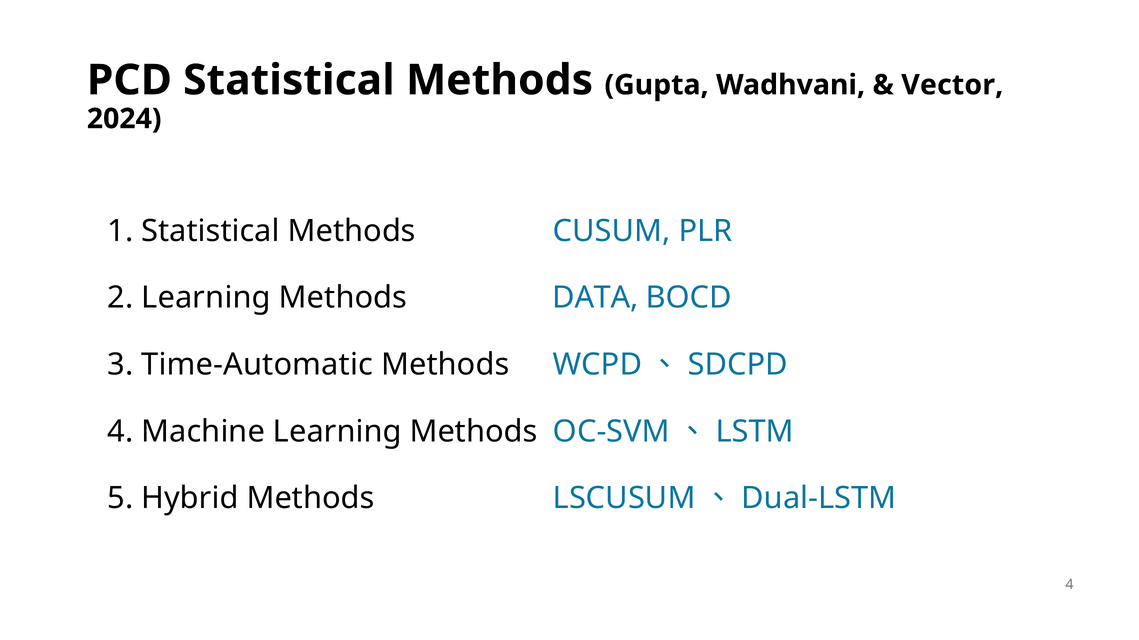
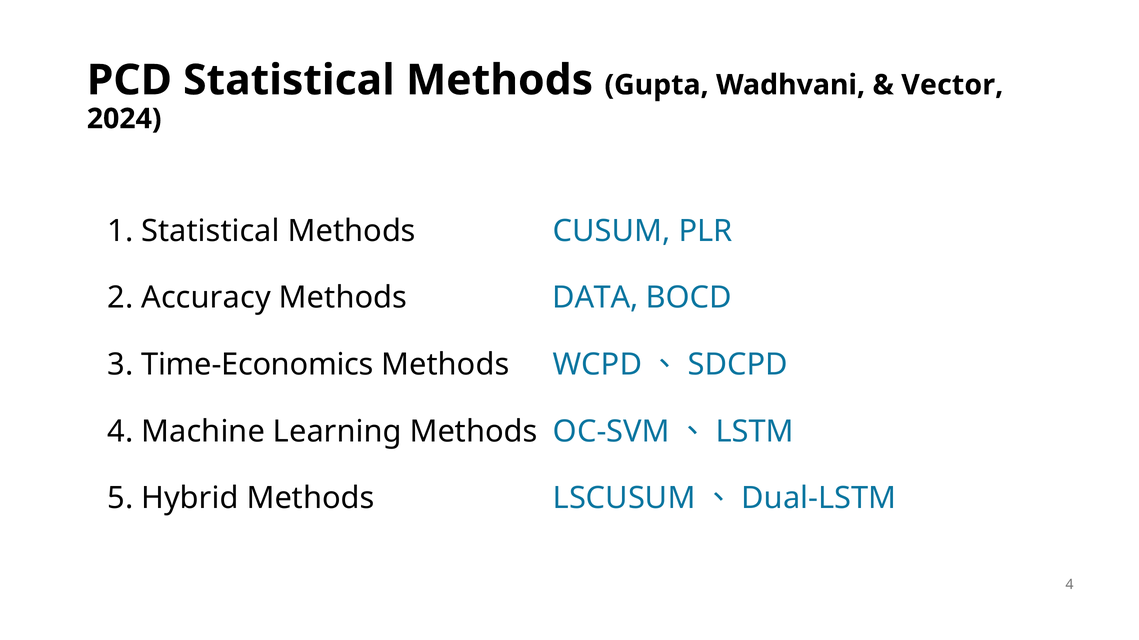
2 Learning: Learning -> Accuracy
Time-Automatic: Time-Automatic -> Time-Economics
